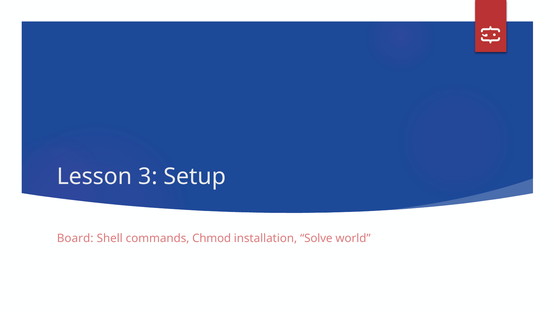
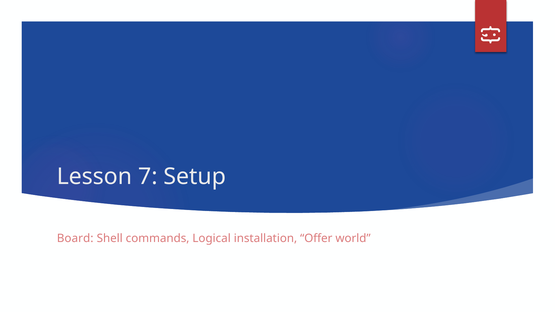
3: 3 -> 7
Chmod: Chmod -> Logical
Solve: Solve -> Offer
